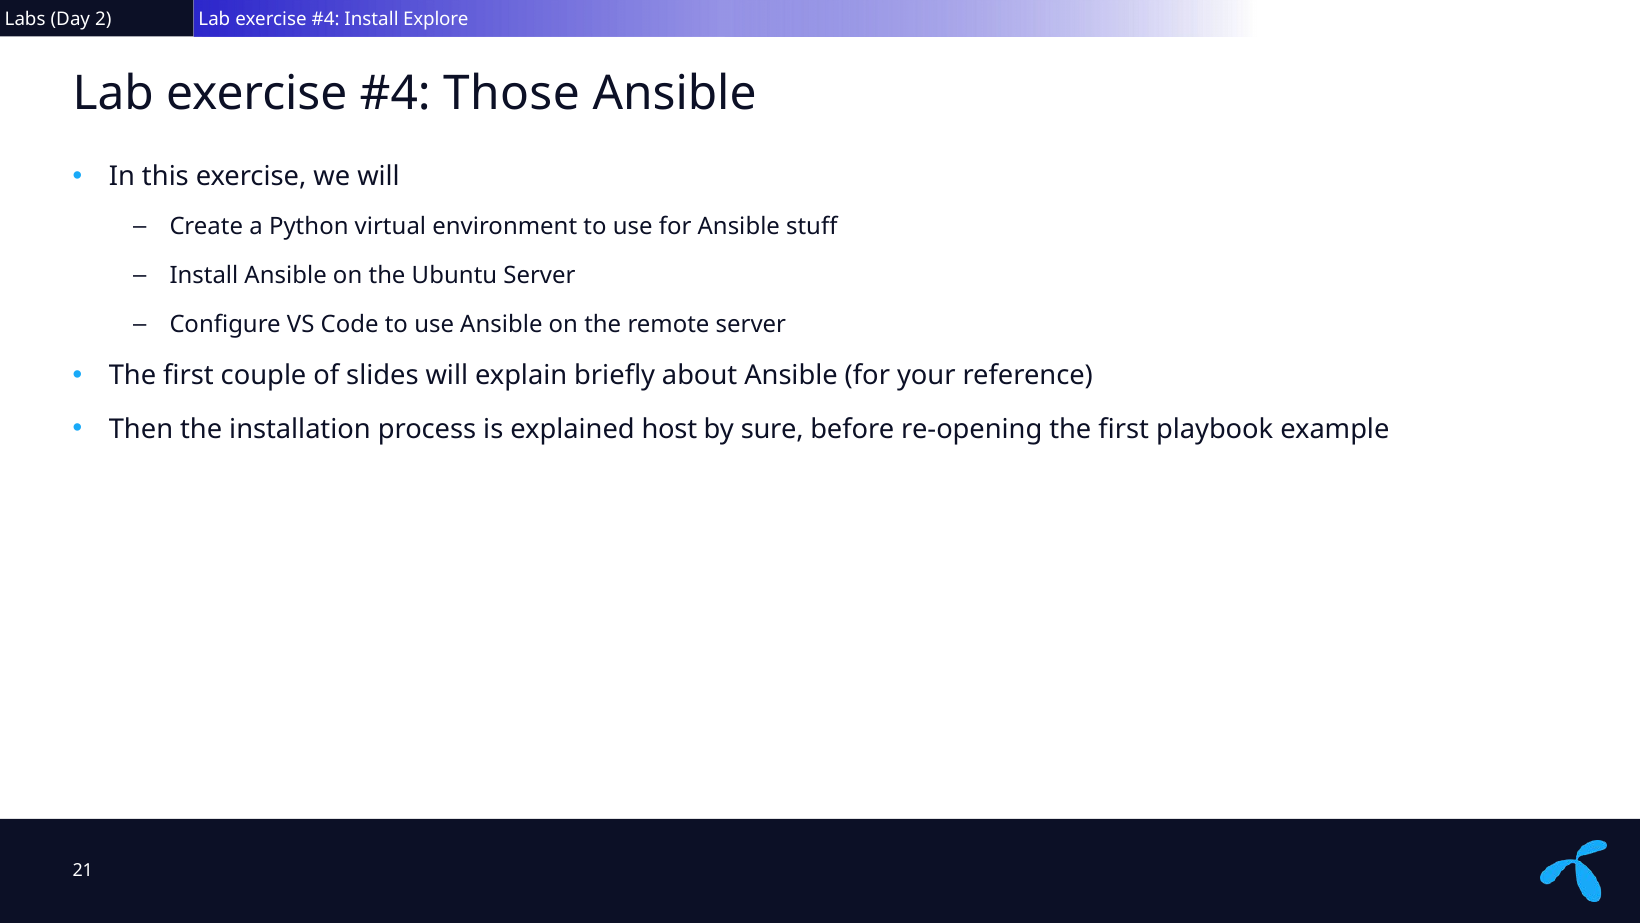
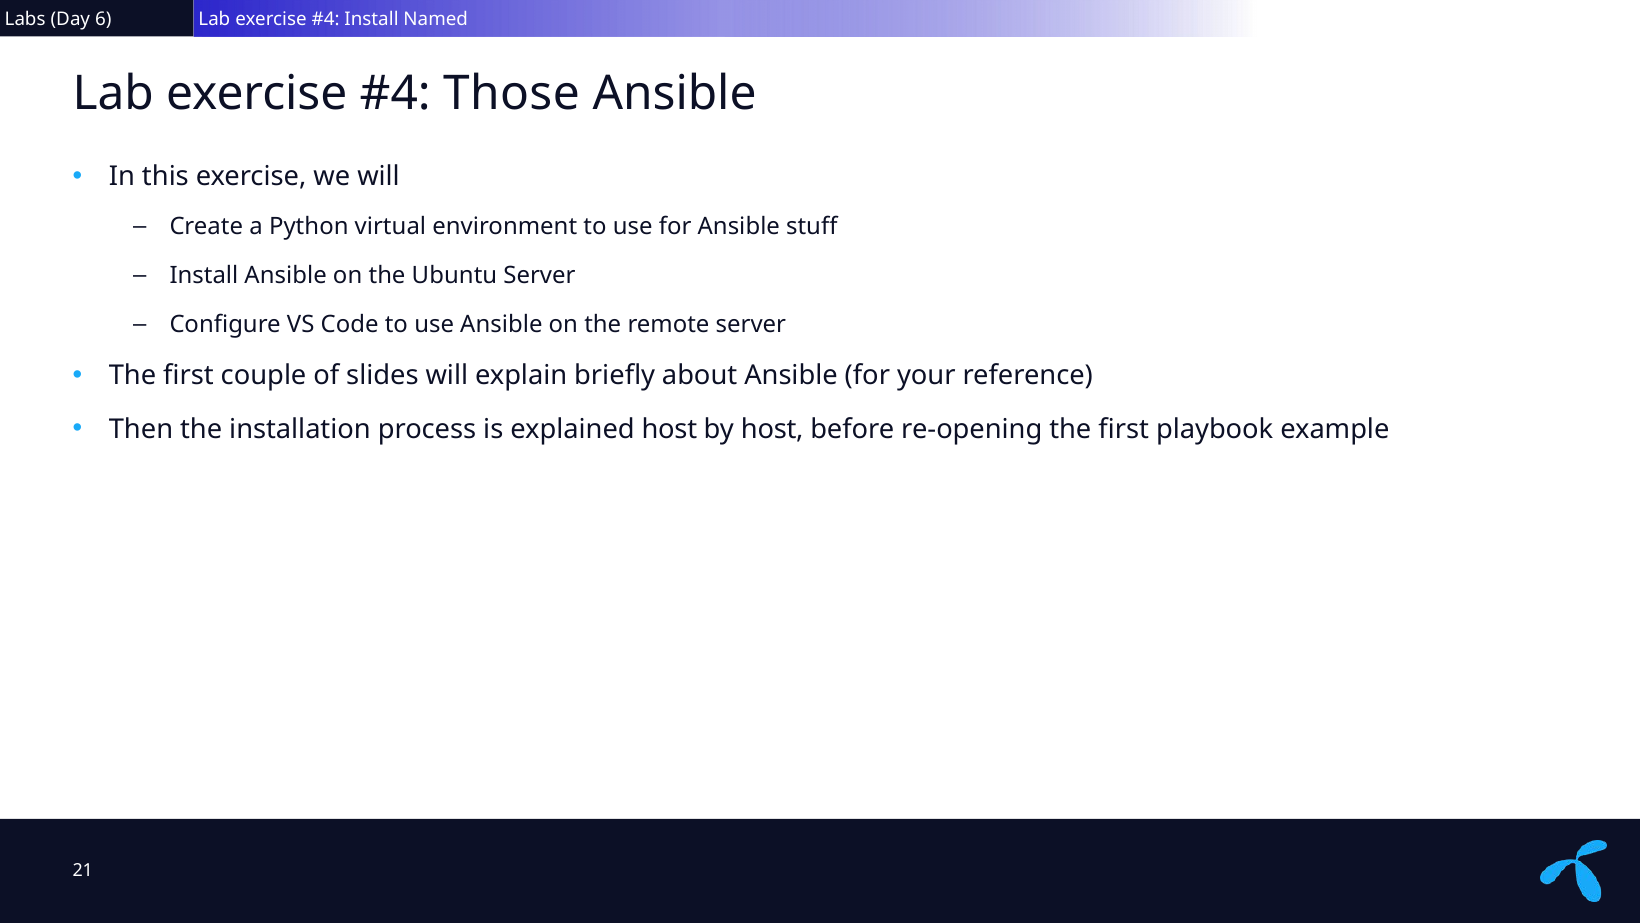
2: 2 -> 6
Explore: Explore -> Named
by sure: sure -> host
